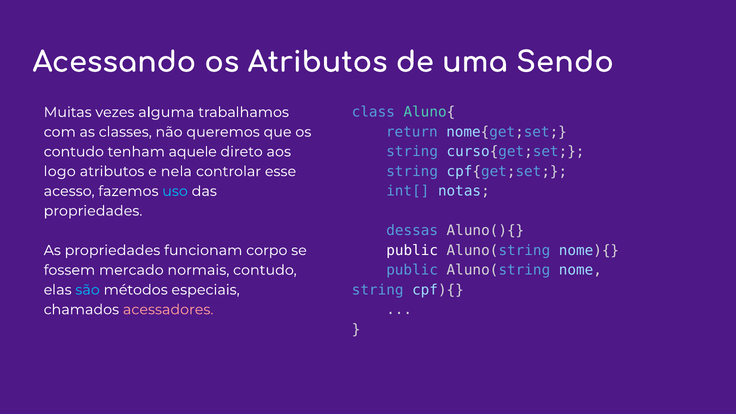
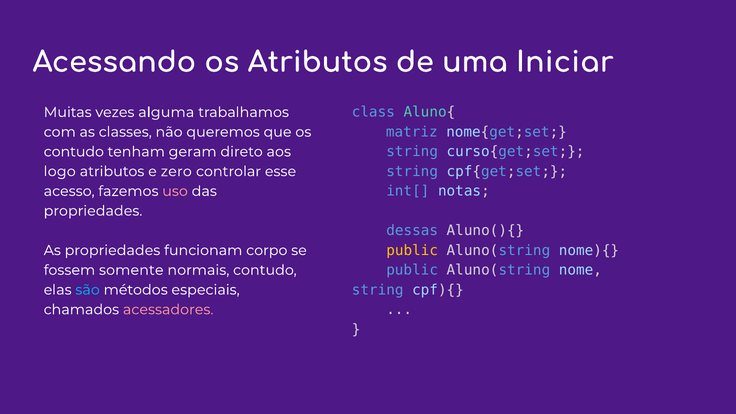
Sendo: Sendo -> Iniciar
return: return -> matriz
aquele: aquele -> geram
nela: nela -> zero
uso colour: light blue -> pink
public at (412, 250) colour: white -> yellow
mercado: mercado -> somente
